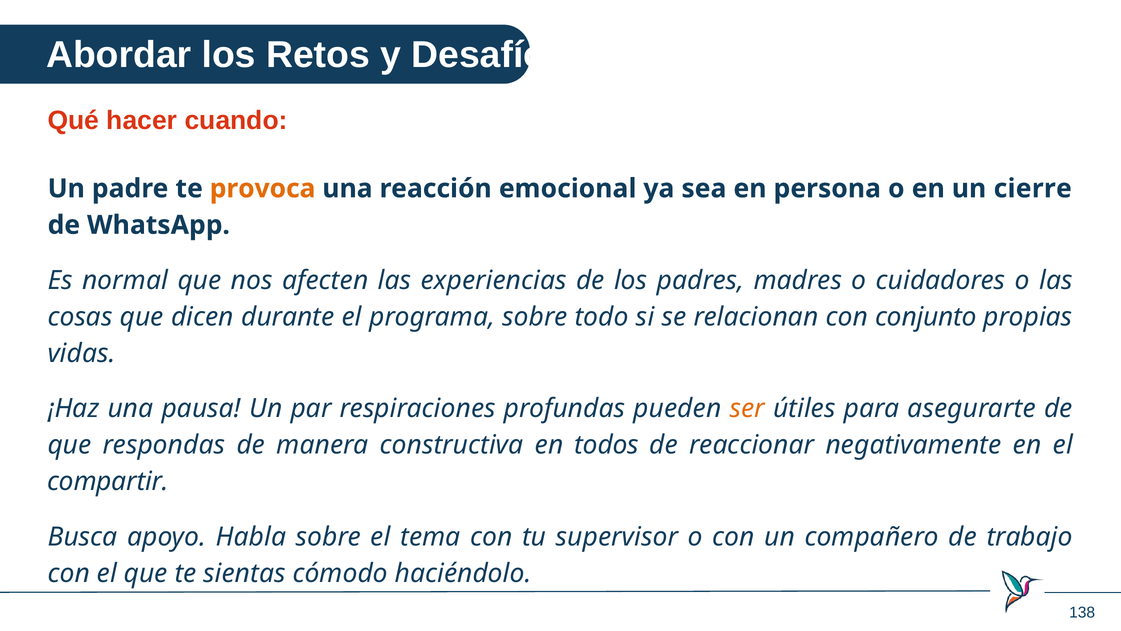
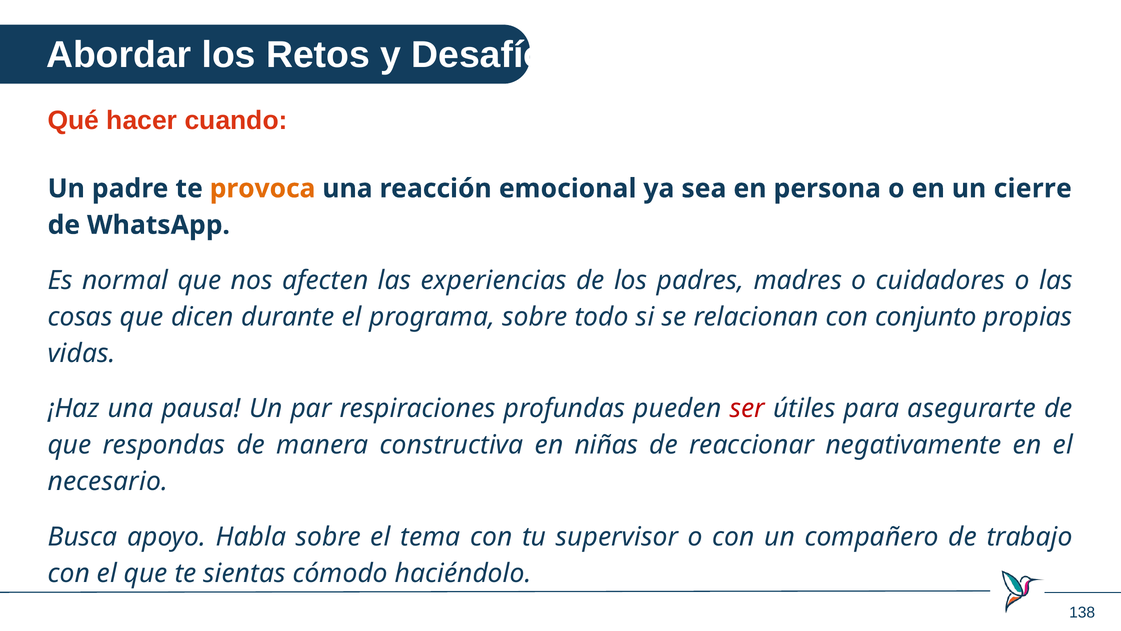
ser colour: orange -> red
todos: todos -> niñas
compartir: compartir -> necesario
